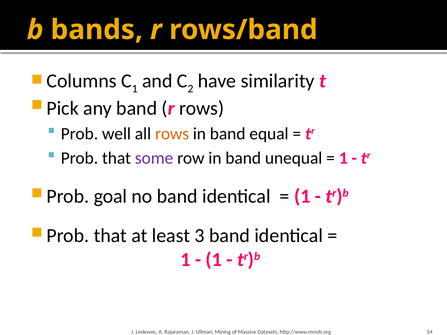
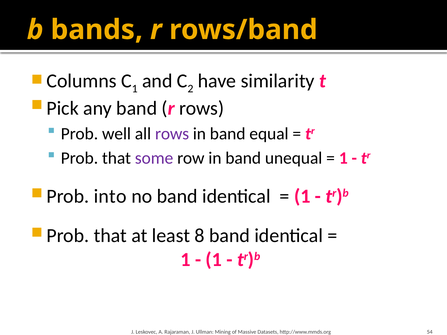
rows at (172, 134) colour: orange -> purple
goal: goal -> into
3: 3 -> 8
